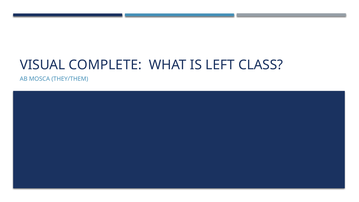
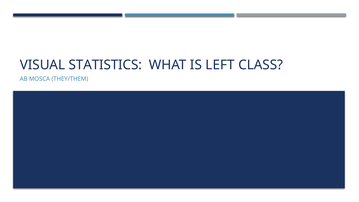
COMPLETE: COMPLETE -> STATISTICS
